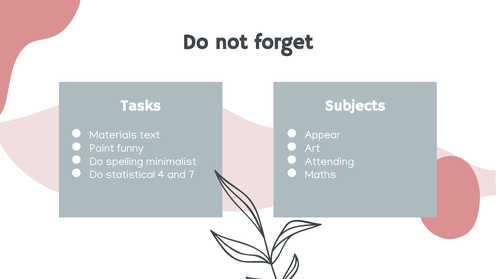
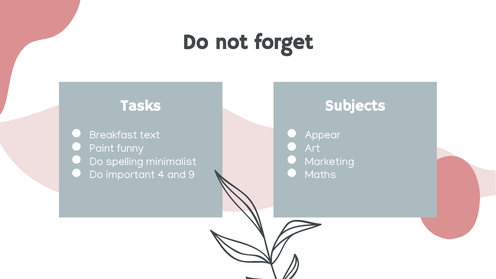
Materials: Materials -> Breakfast
Attending: Attending -> Marketing
statistical: statistical -> important
7: 7 -> 9
